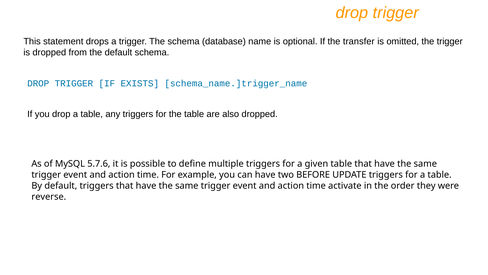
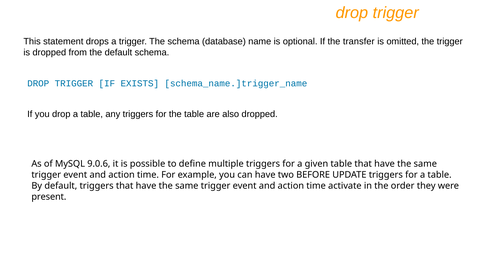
5.7.6: 5.7.6 -> 9.0.6
reverse: reverse -> present
